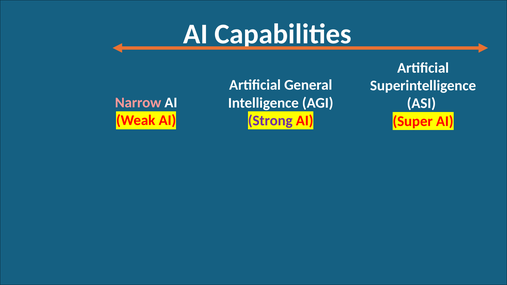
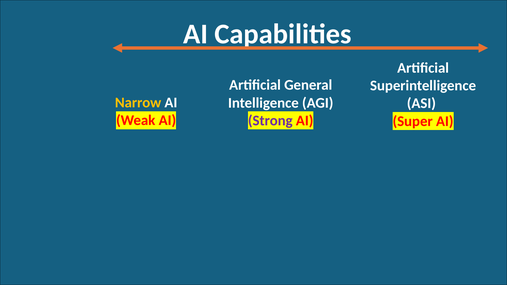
Narrow colour: pink -> yellow
